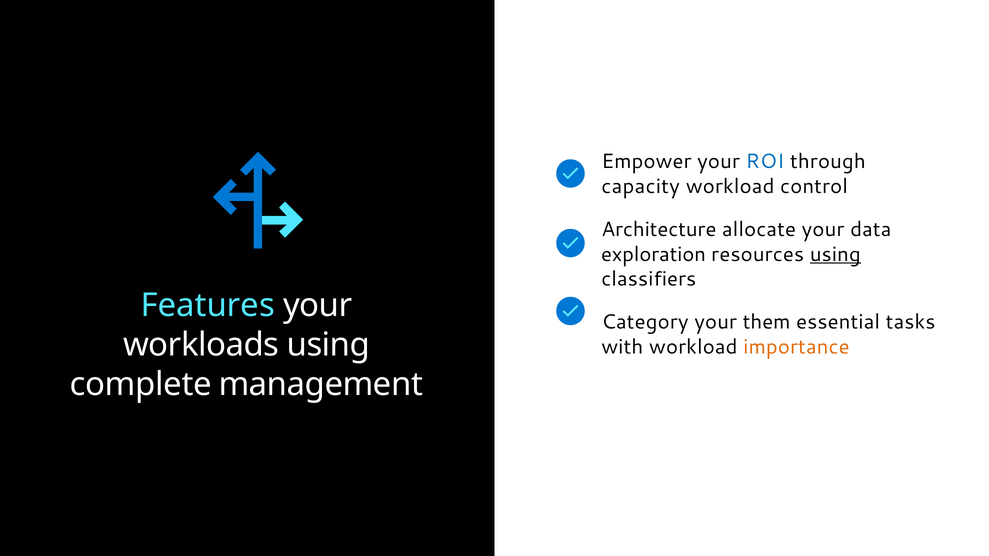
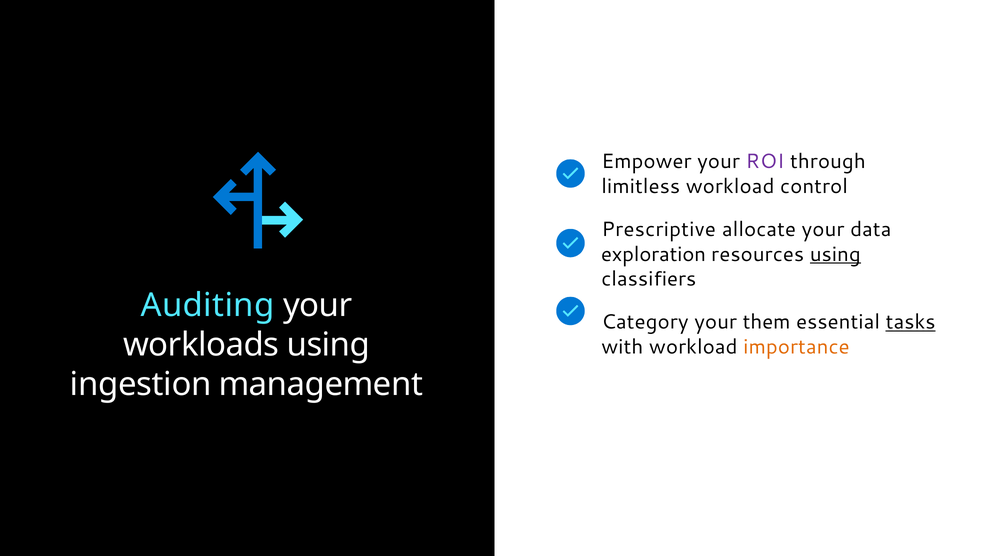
ROI colour: blue -> purple
capacity: capacity -> limitless
Architecture: Architecture -> Prescriptive
Features: Features -> Auditing
tasks underline: none -> present
complete: complete -> ingestion
